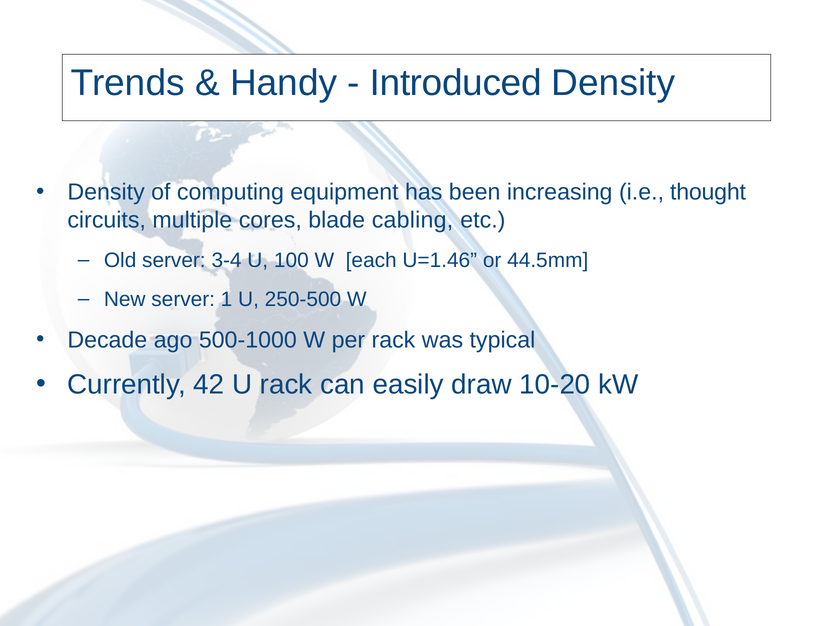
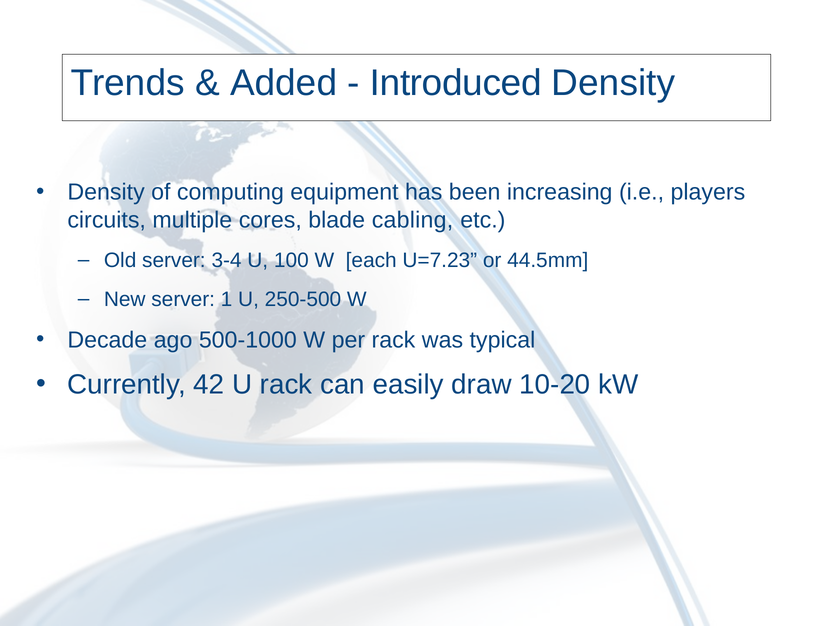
Handy: Handy -> Added
thought: thought -> players
U=1.46: U=1.46 -> U=7.23
